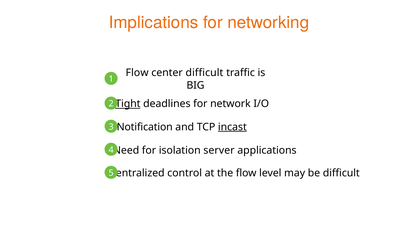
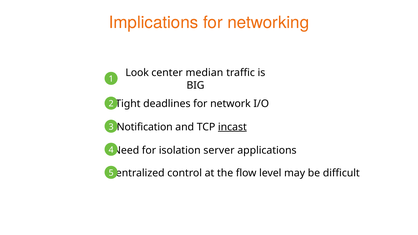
Flow at (137, 73): Flow -> Look
center difficult: difficult -> median
Tight underline: present -> none
